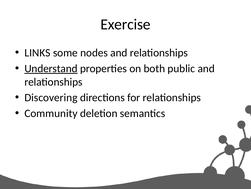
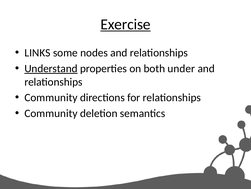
Exercise underline: none -> present
public: public -> under
Discovering at (51, 97): Discovering -> Community
